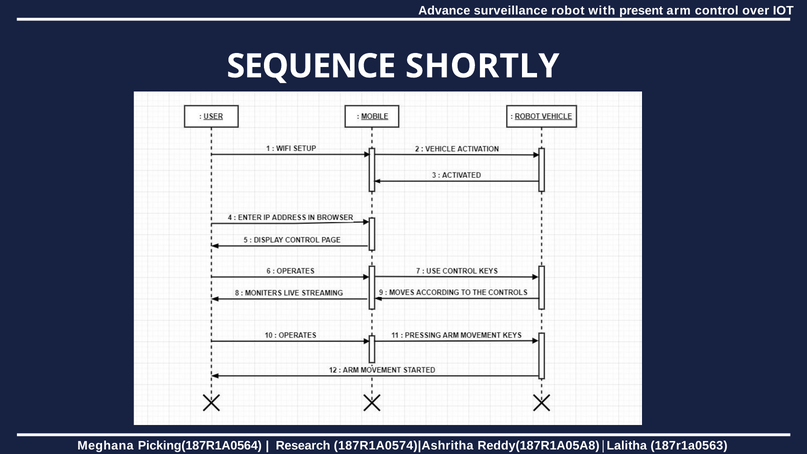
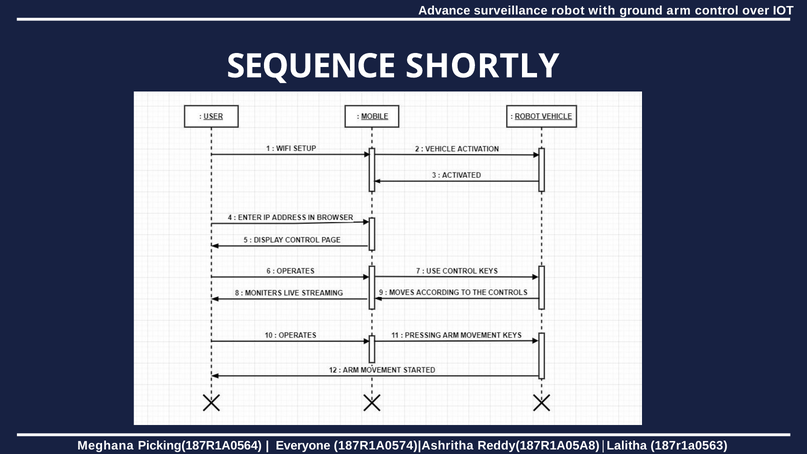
present: present -> ground
Research: Research -> Everyone
